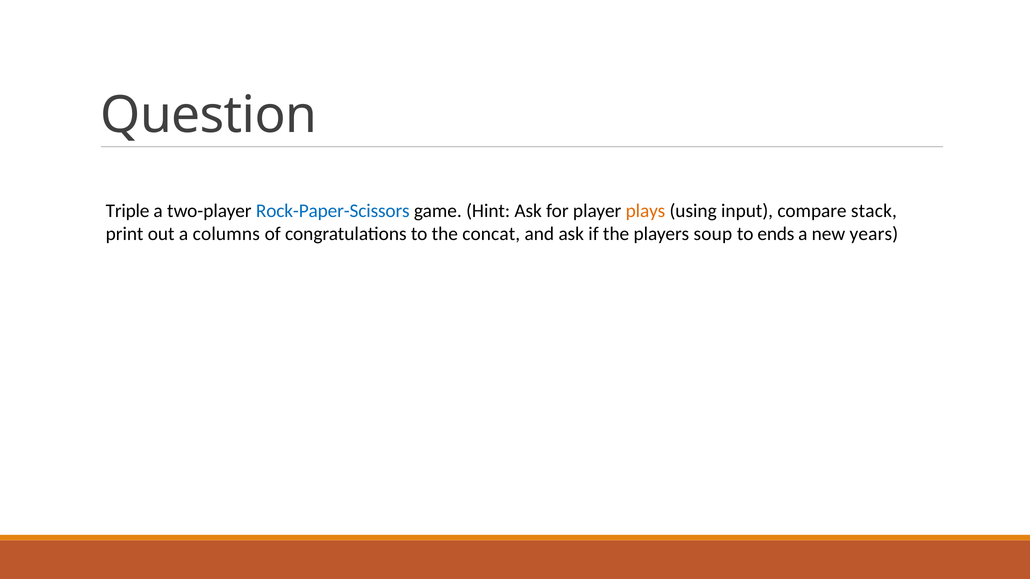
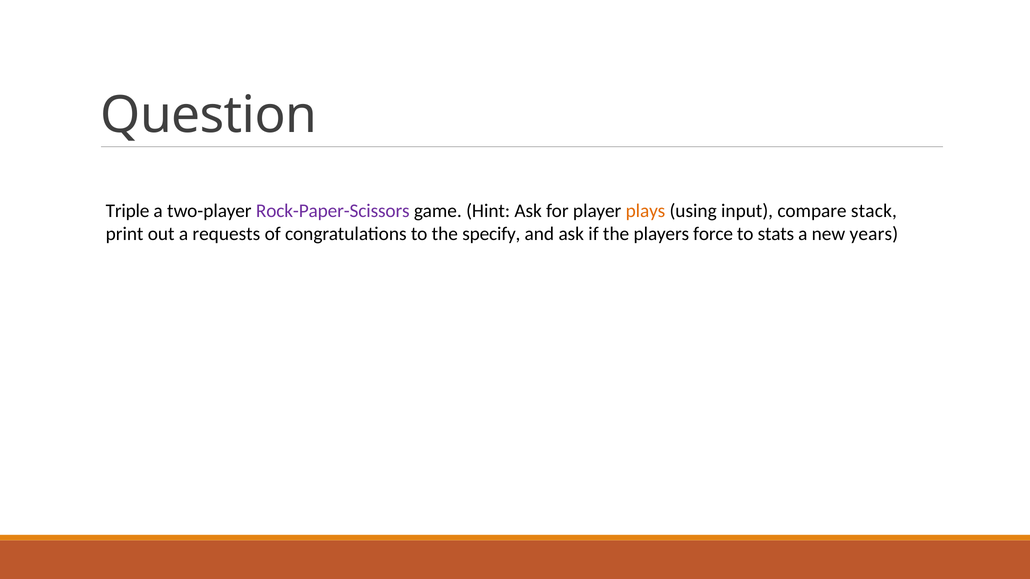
Rock-Paper-Scissors colour: blue -> purple
columns: columns -> requests
concat: concat -> specify
soup: soup -> force
ends: ends -> stats
